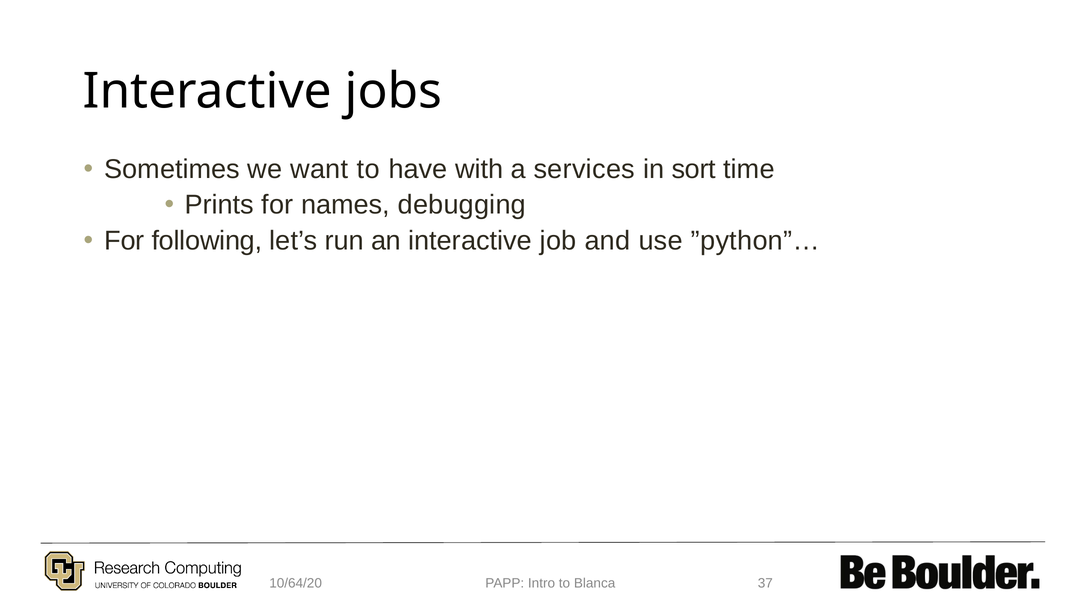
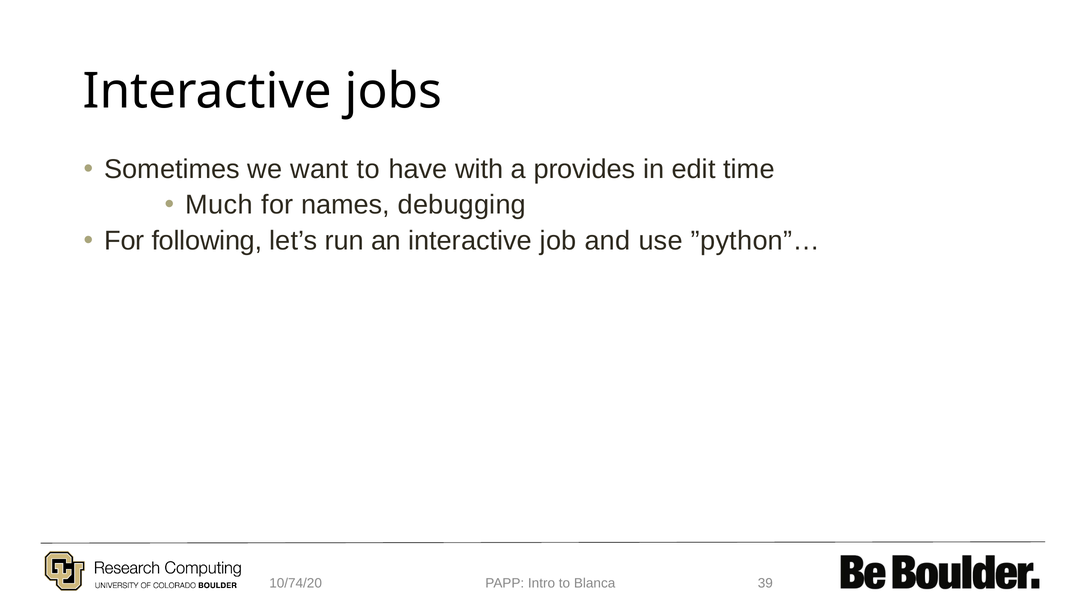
services: services -> provides
sort: sort -> edit
Prints: Prints -> Much
10/64/20: 10/64/20 -> 10/74/20
37: 37 -> 39
